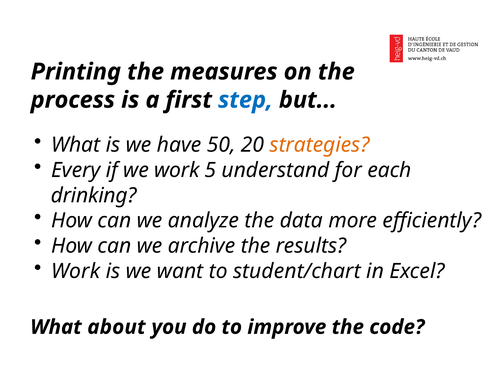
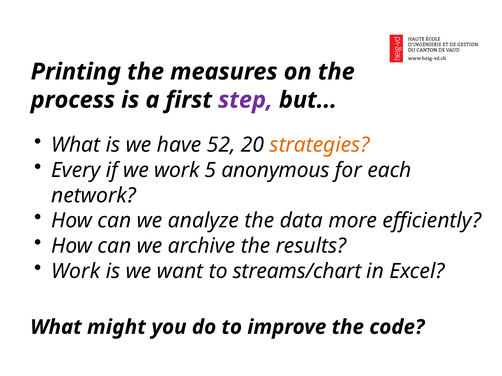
step colour: blue -> purple
50: 50 -> 52
understand: understand -> anonymous
drinking: drinking -> network
student/chart: student/chart -> streams/chart
about: about -> might
